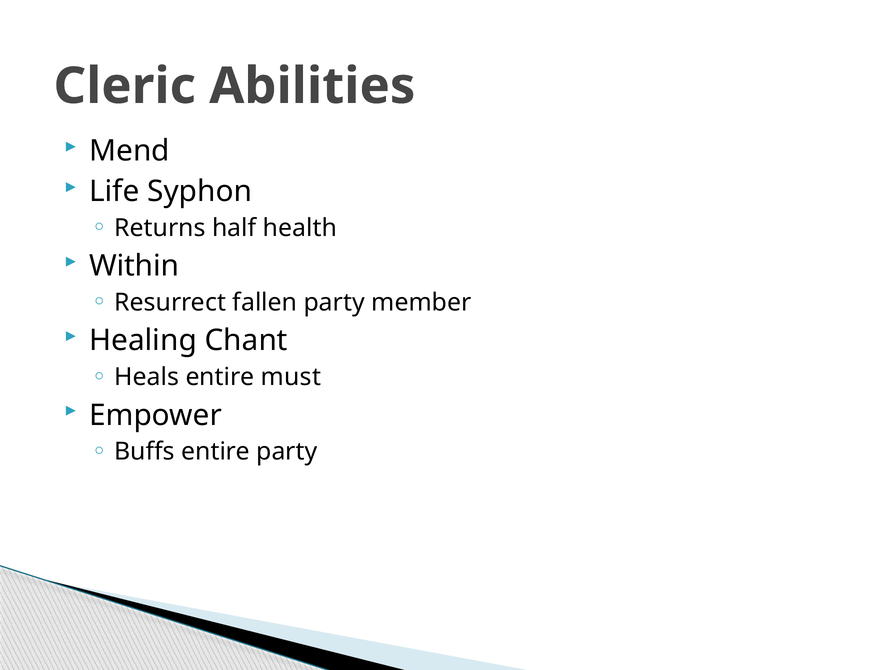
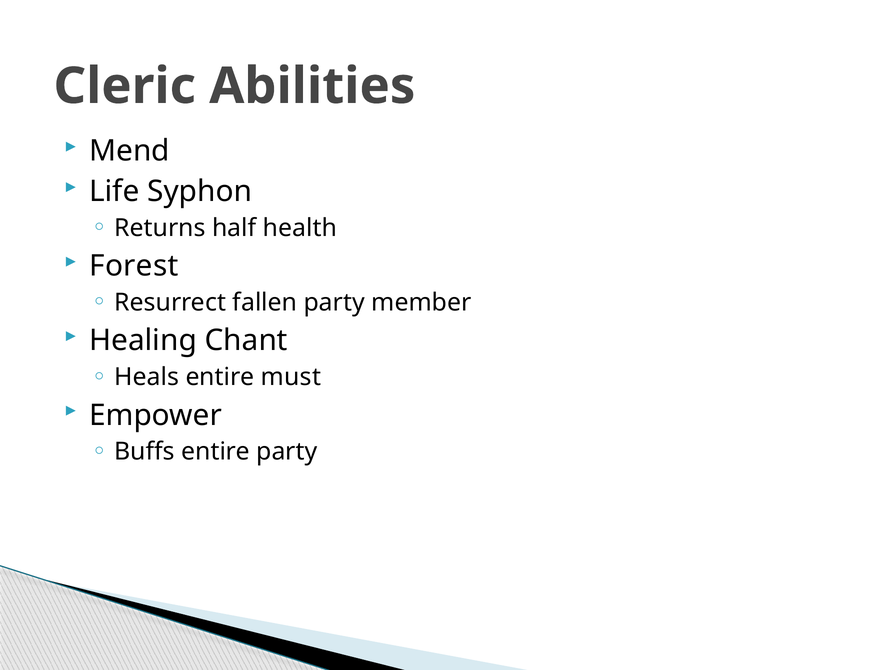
Within: Within -> Forest
